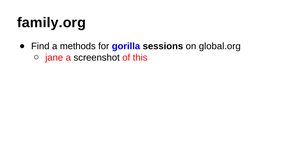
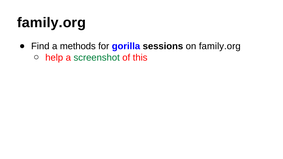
on global.org: global.org -> family.org
jane: jane -> help
screenshot colour: black -> green
